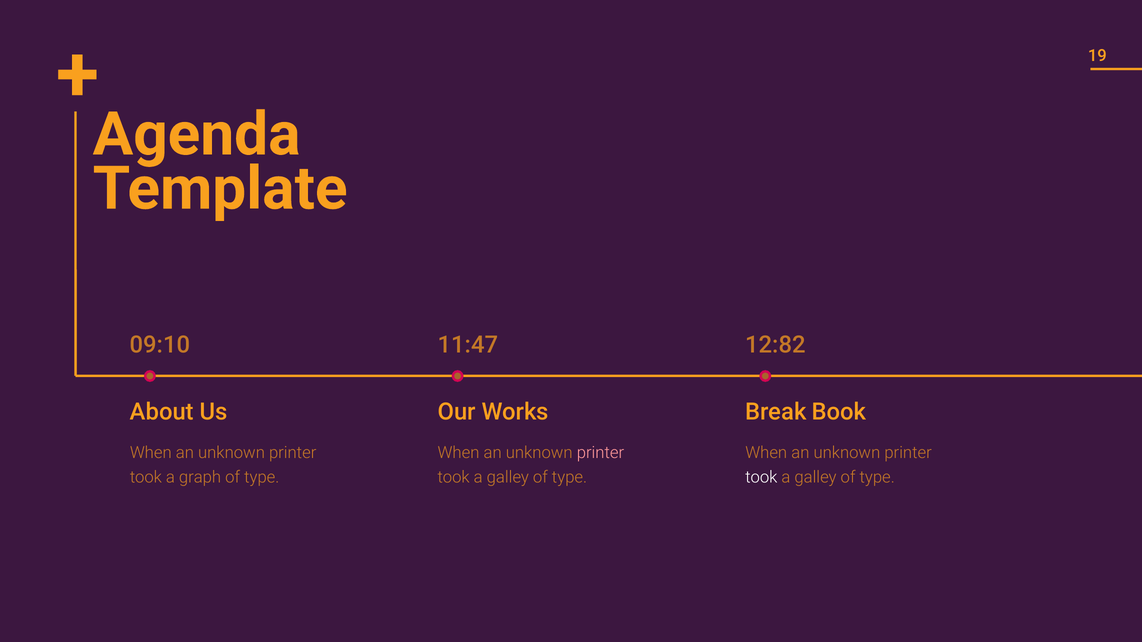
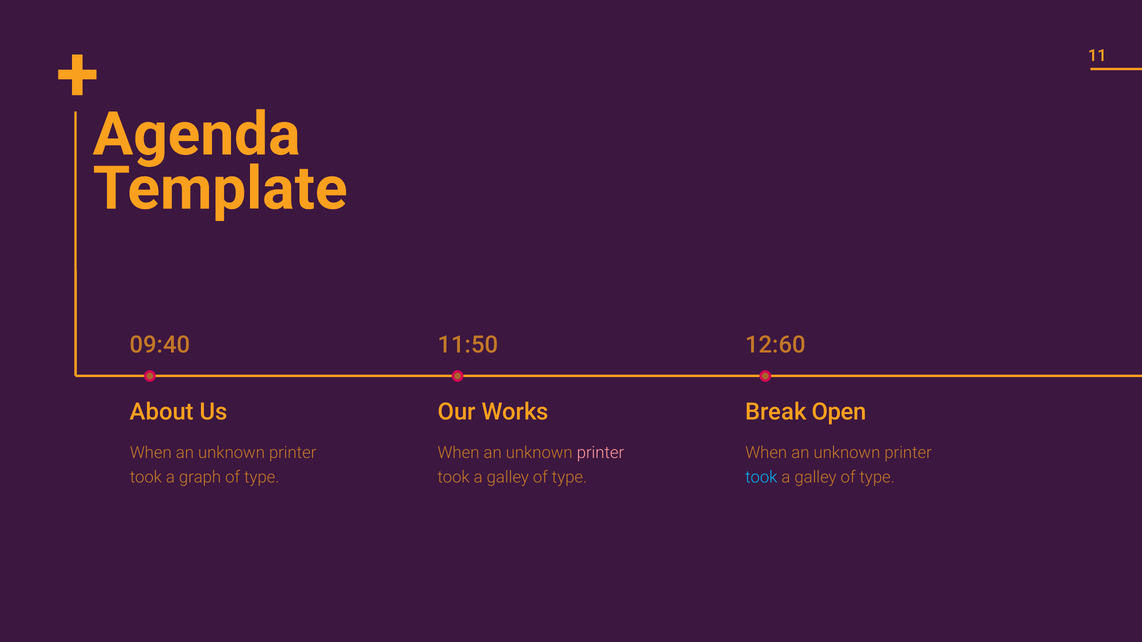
19: 19 -> 11
09:10: 09:10 -> 09:40
11:47: 11:47 -> 11:50
12:82: 12:82 -> 12:60
Book: Book -> Open
took at (761, 478) colour: white -> light blue
